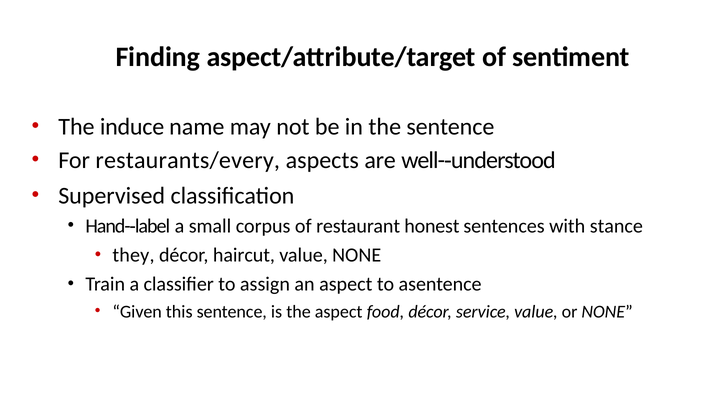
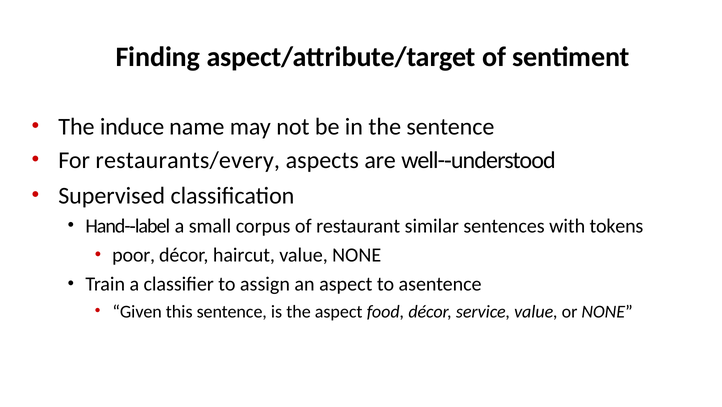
honest: honest -> similar
stance: stance -> tokens
they: they -> poor
